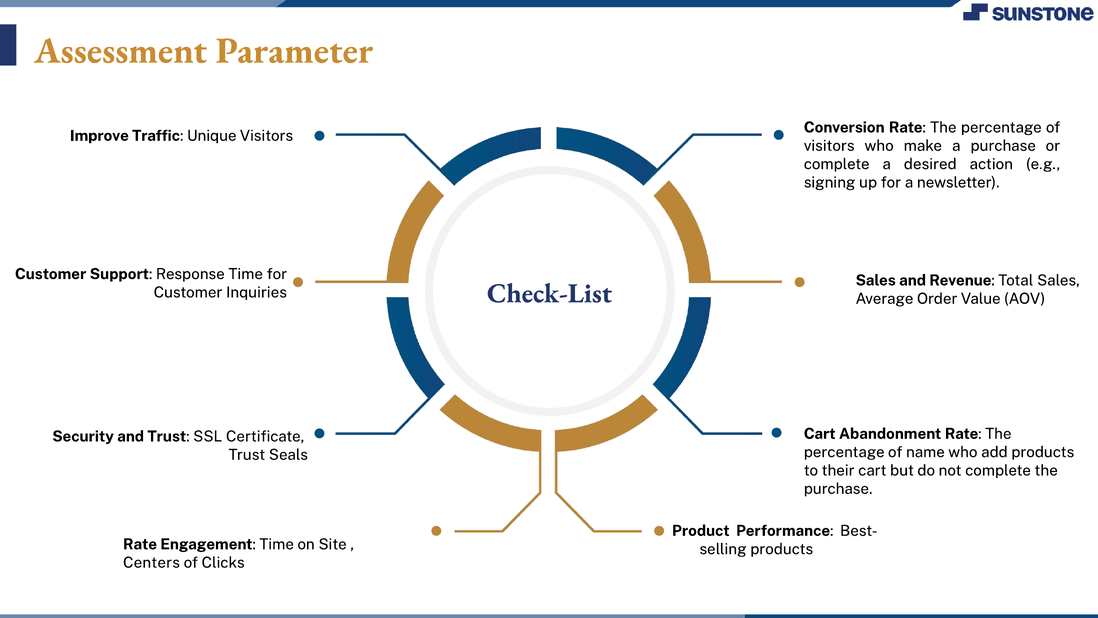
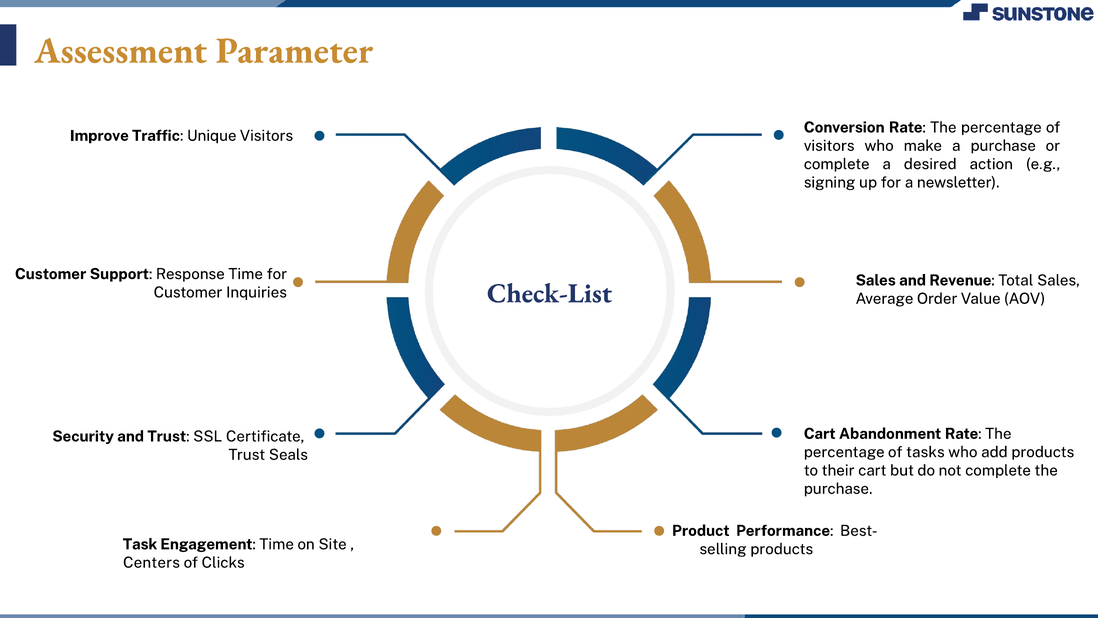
name: name -> tasks
Rate at (140, 544): Rate -> Task
